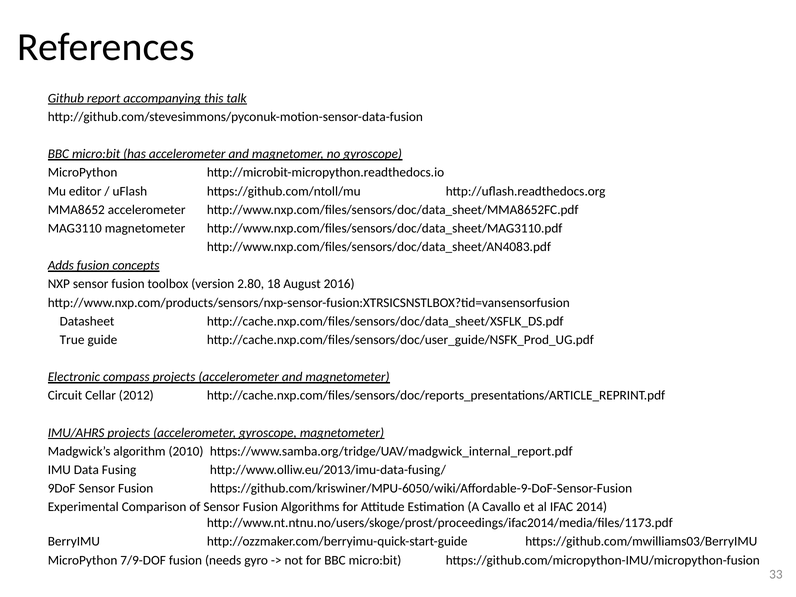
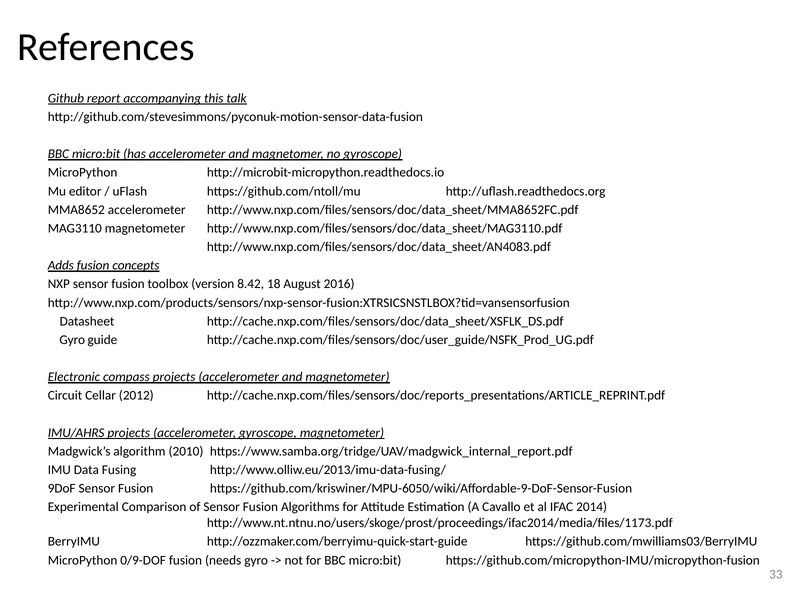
2.80: 2.80 -> 8.42
True at (72, 340): True -> Gyro
7/9-DOF: 7/9-DOF -> 0/9-DOF
